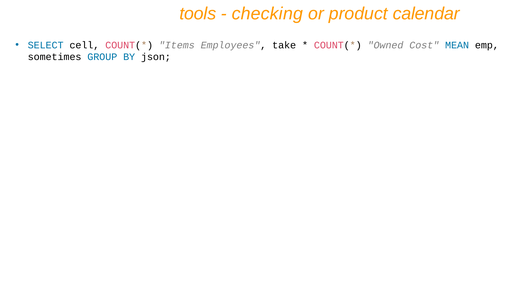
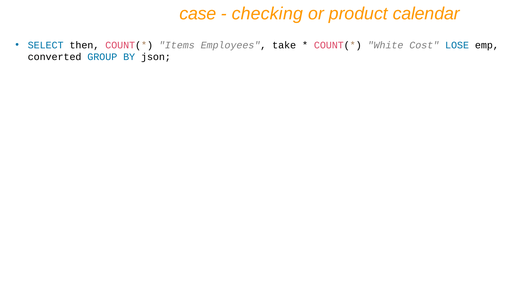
tools: tools -> case
cell: cell -> then
Owned: Owned -> White
MEAN: MEAN -> LOSE
sometimes: sometimes -> converted
